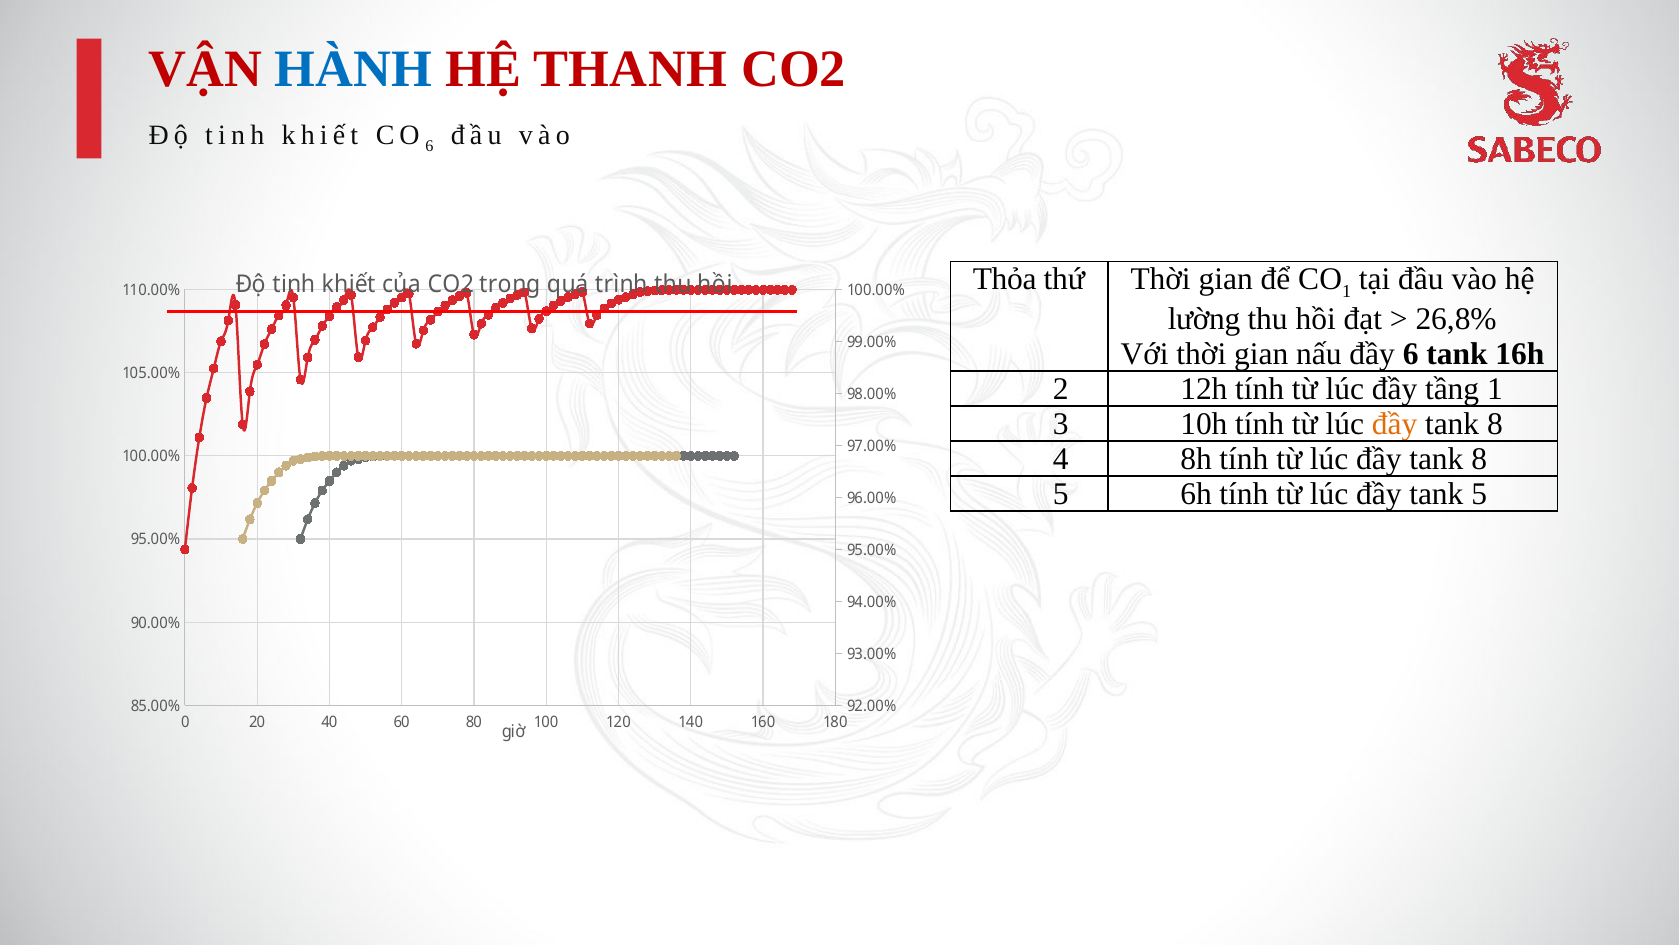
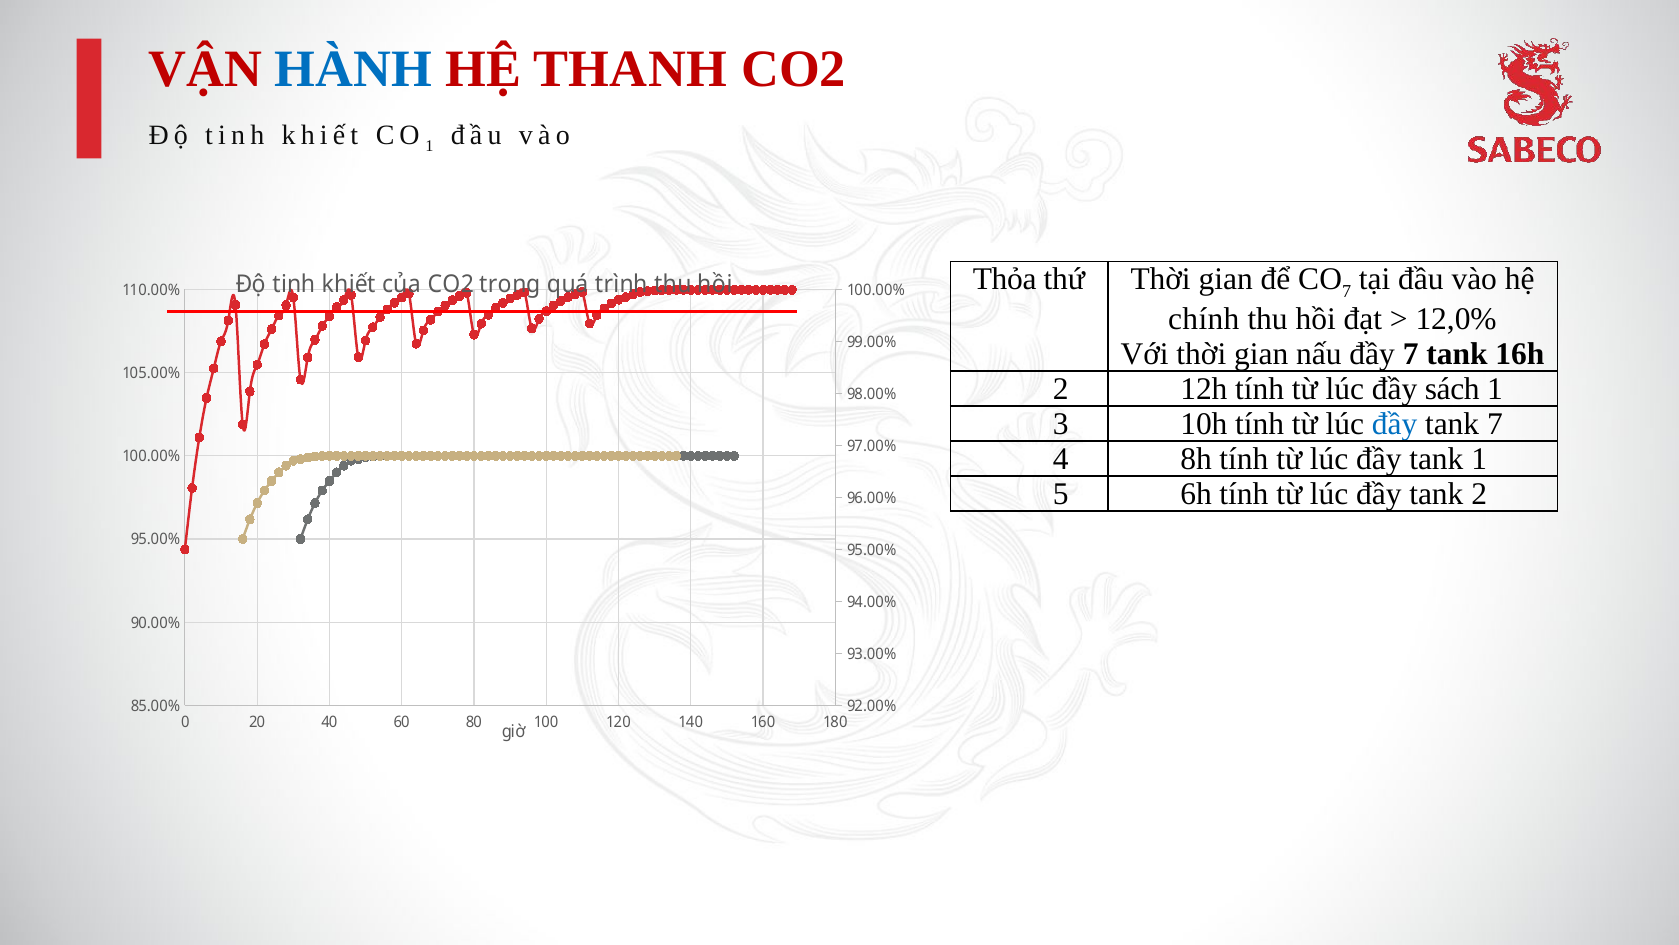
6 at (430, 146): 6 -> 1
1 at (1347, 291): 1 -> 7
lường: lường -> chính
26,8%: 26,8% -> 12,0%
đầy 6: 6 -> 7
tầng: tầng -> sách
đầy at (1395, 424) colour: orange -> blue
8 at (1495, 424): 8 -> 7
8 at (1479, 458): 8 -> 1
tank 5: 5 -> 2
